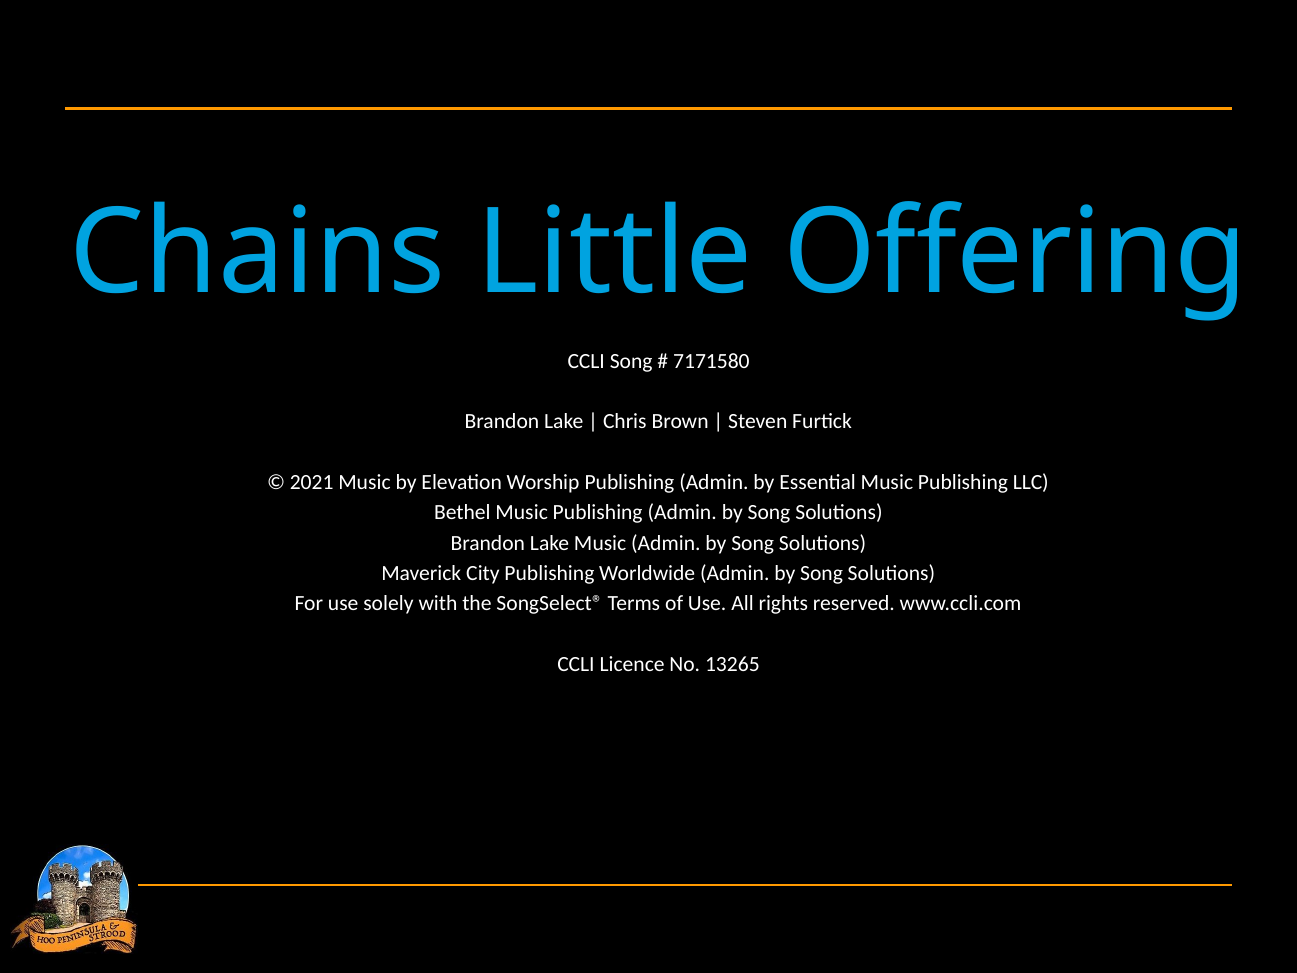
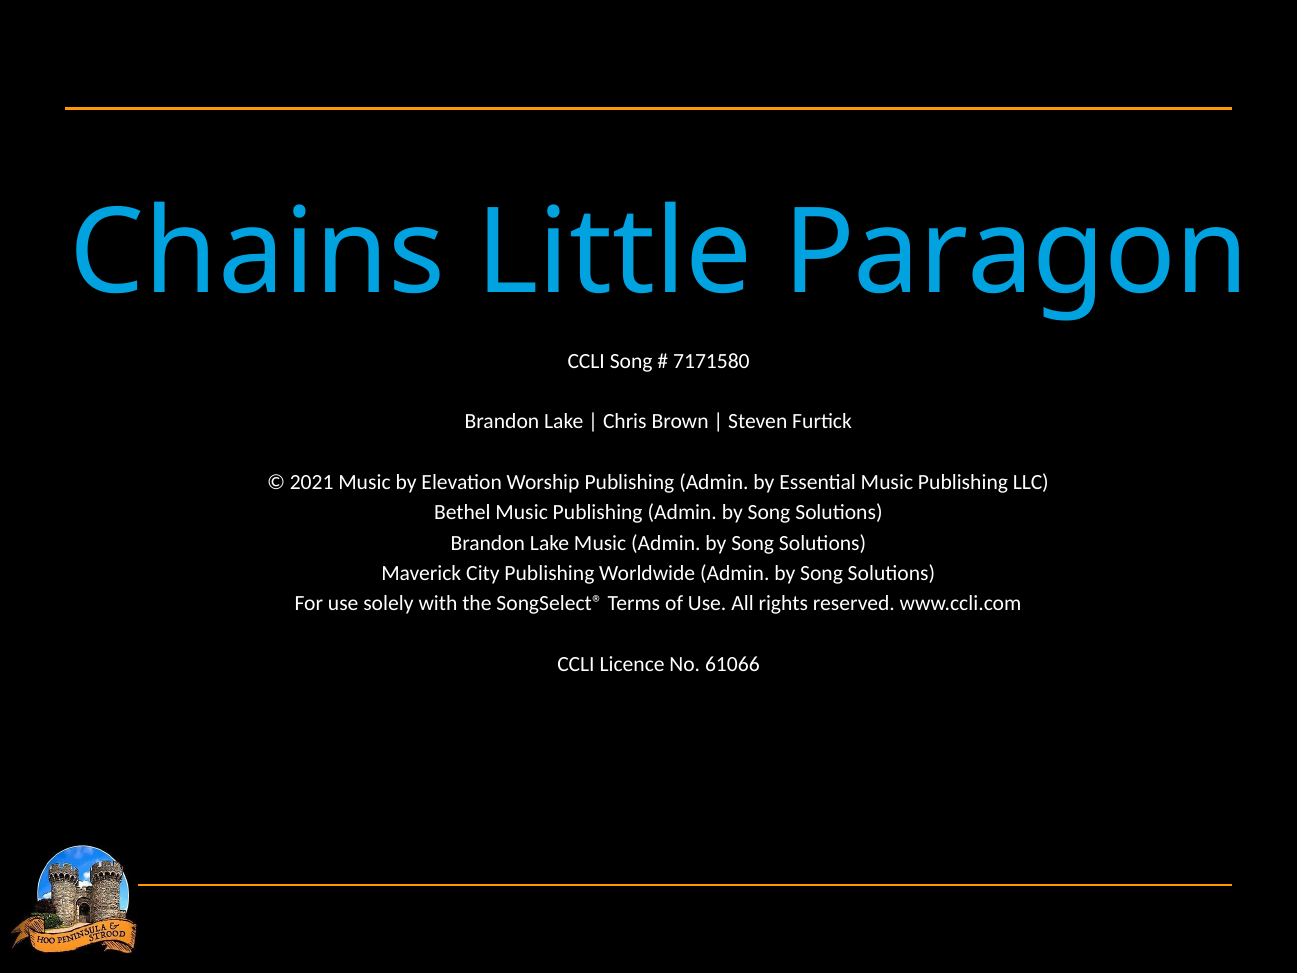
Offering: Offering -> Paragon
13265: 13265 -> 61066
